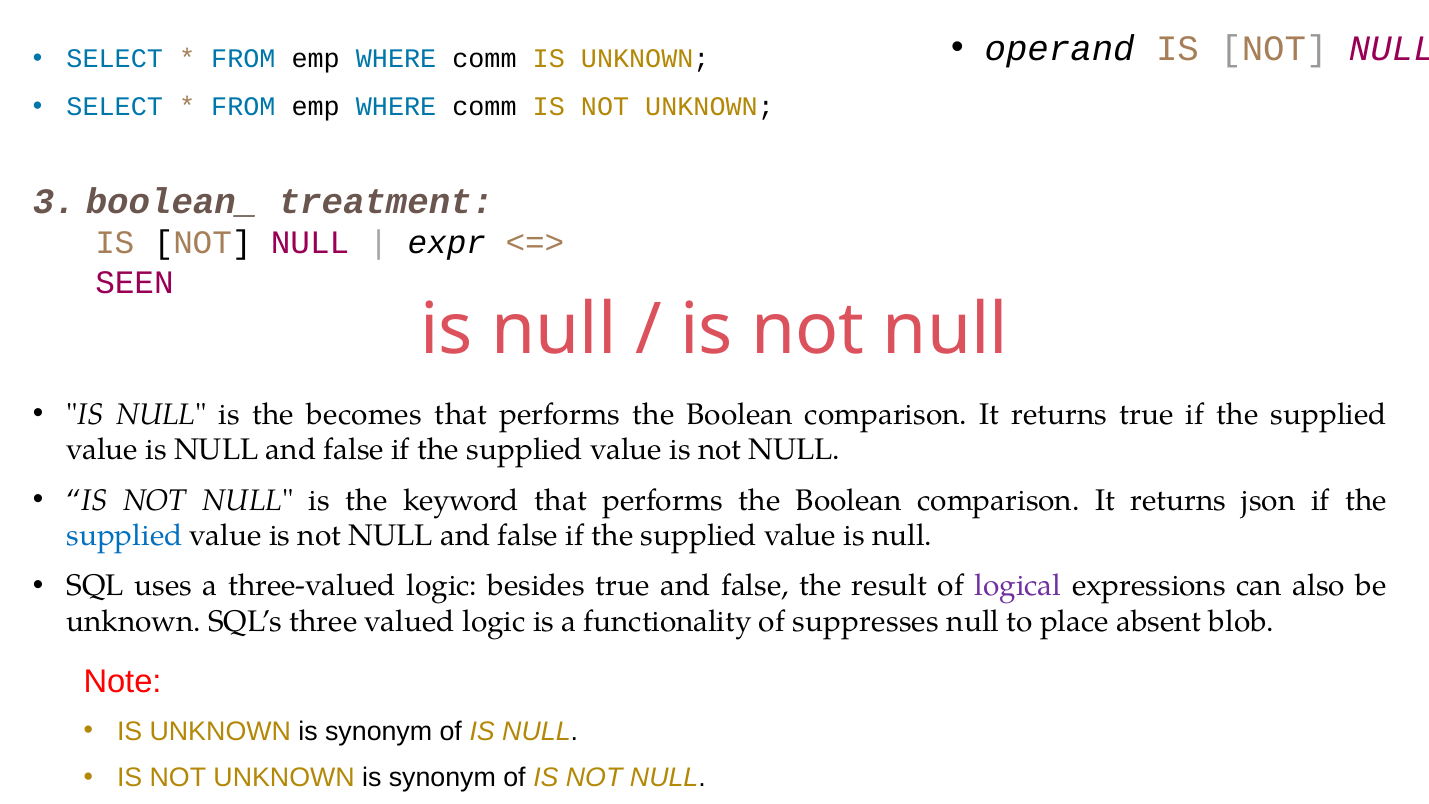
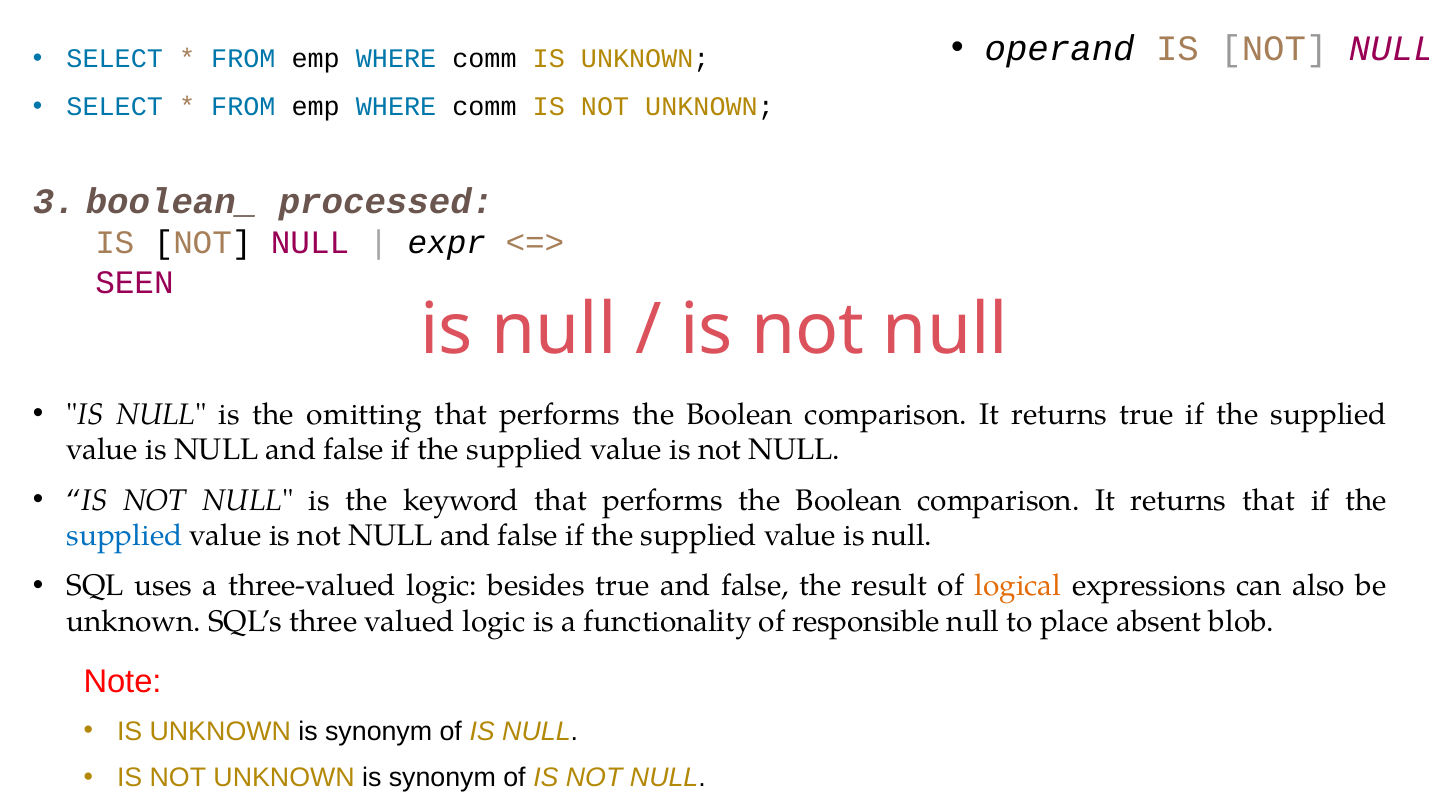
treatment: treatment -> processed
becomes: becomes -> omitting
returns json: json -> that
logical colour: purple -> orange
suppresses: suppresses -> responsible
